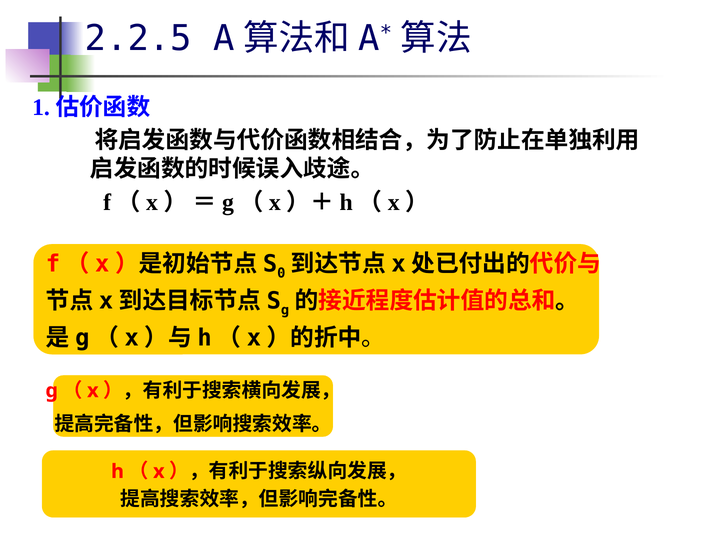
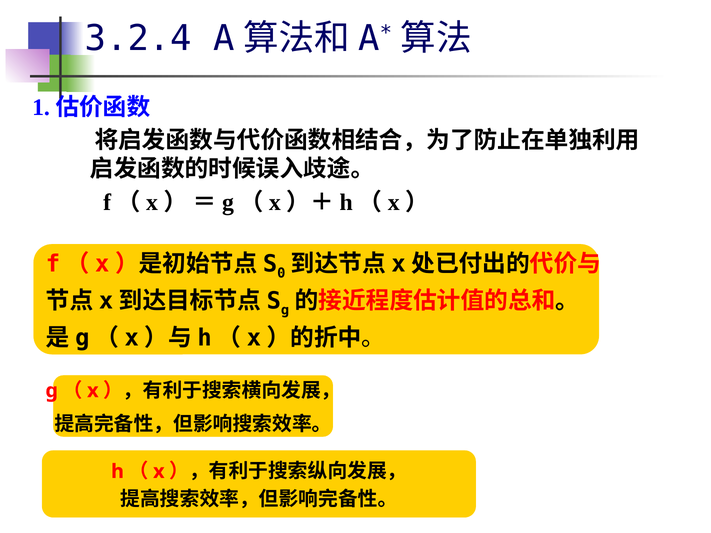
2.2.5: 2.2.5 -> 3.2.4
